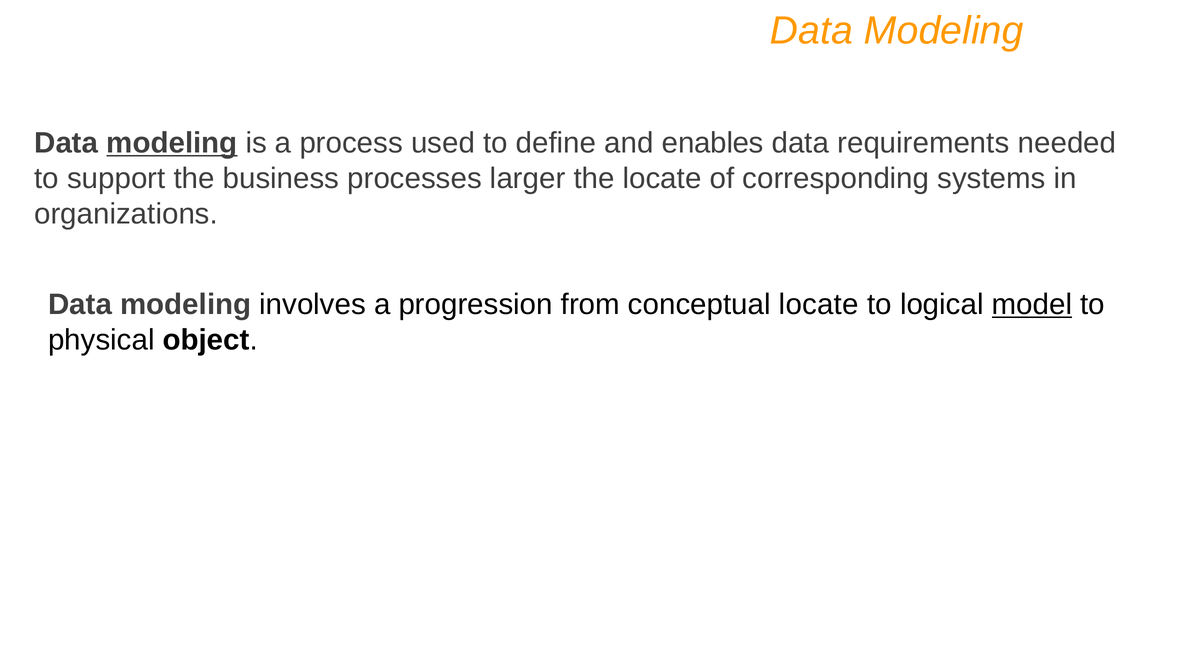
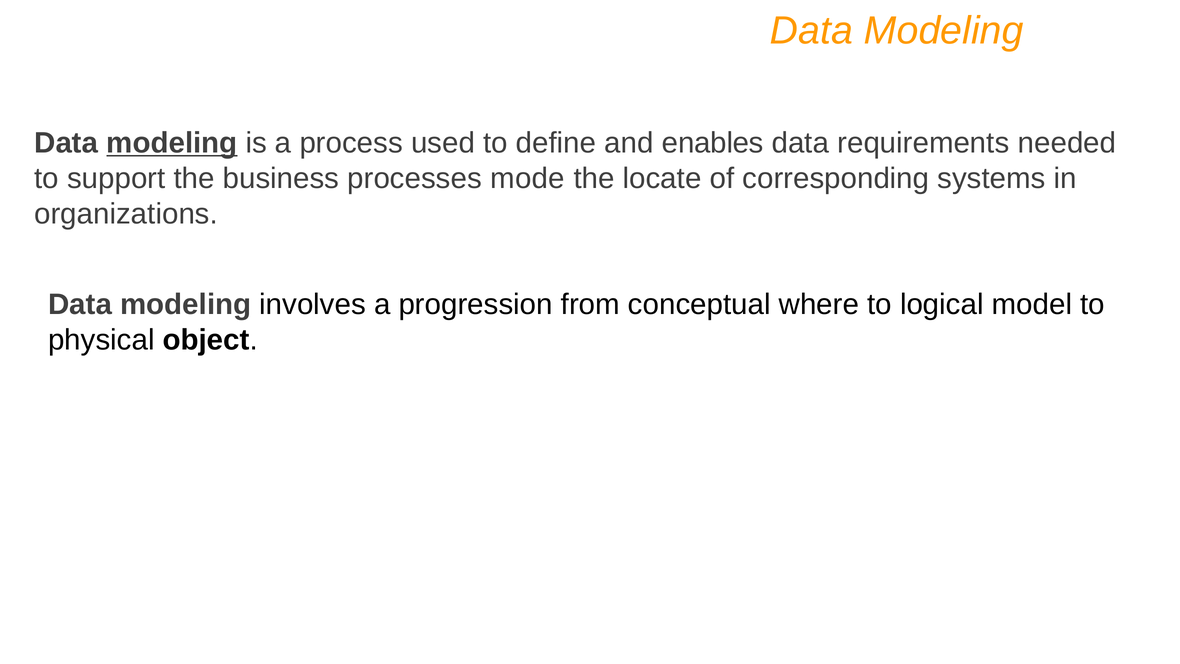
larger: larger -> mode
conceptual locate: locate -> where
model underline: present -> none
